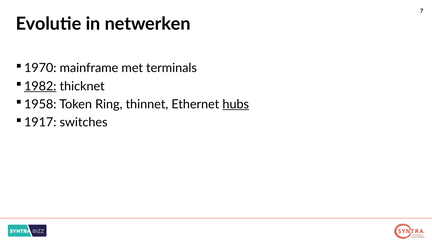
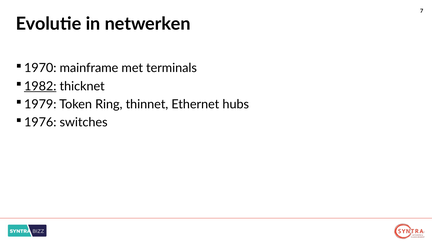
1958: 1958 -> 1979
hubs underline: present -> none
1917: 1917 -> 1976
